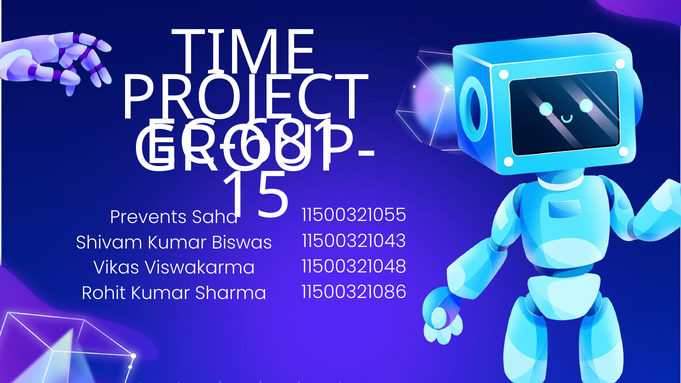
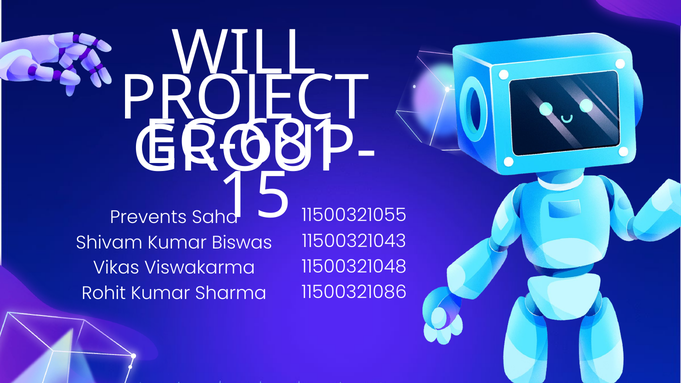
TIME: TIME -> WILL
